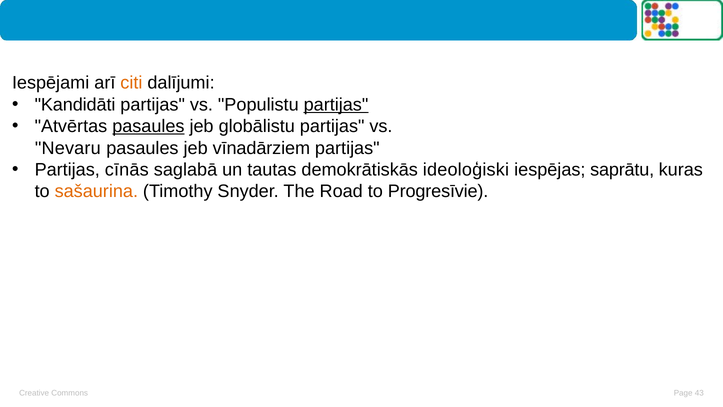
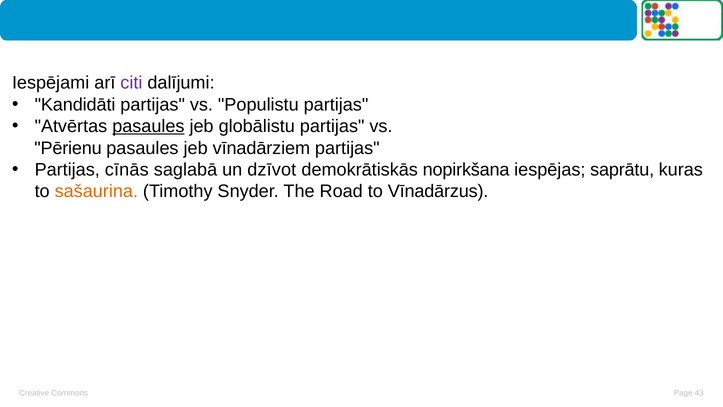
citi colour: orange -> purple
partijas at (336, 105) underline: present -> none
Nevaru: Nevaru -> Pērienu
tautas: tautas -> dzīvot
ideoloģiski: ideoloģiski -> nopirkšana
Progresīvie: Progresīvie -> Vīnadārzus
